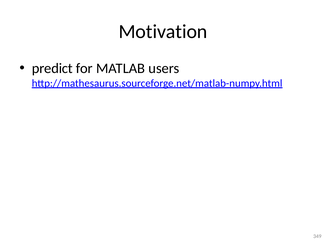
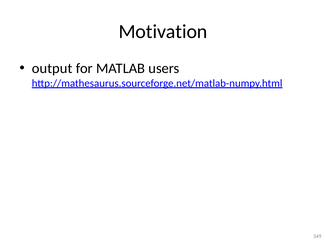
predict: predict -> output
